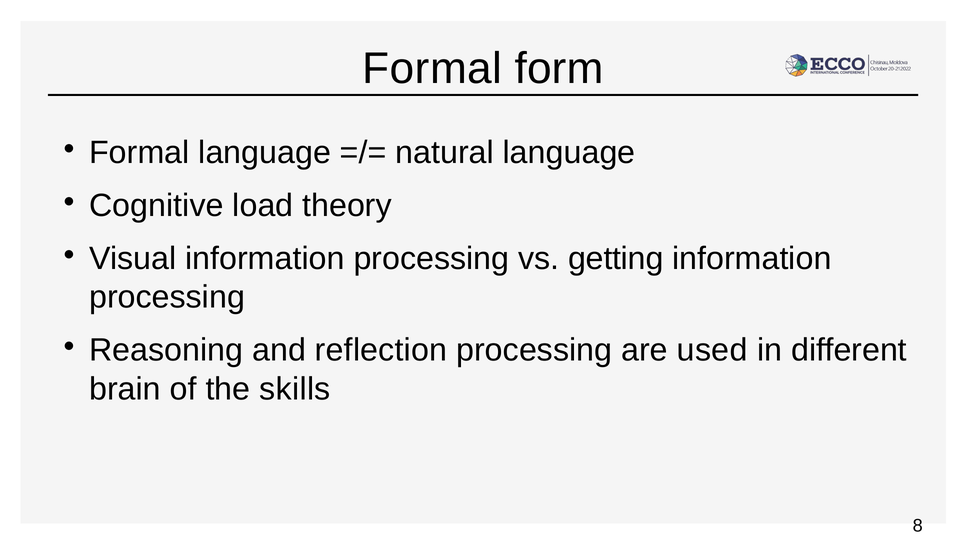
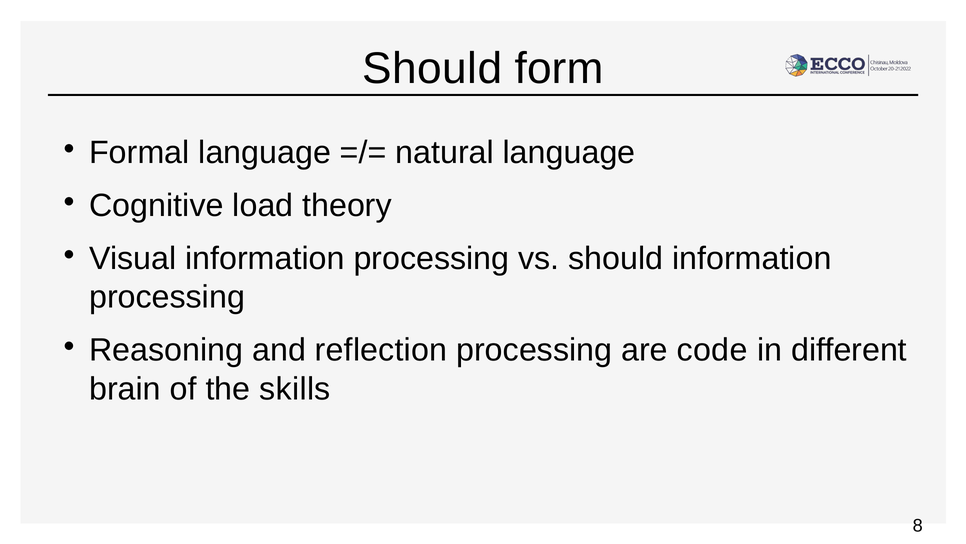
Formal at (432, 69): Formal -> Should
vs getting: getting -> should
used: used -> code
